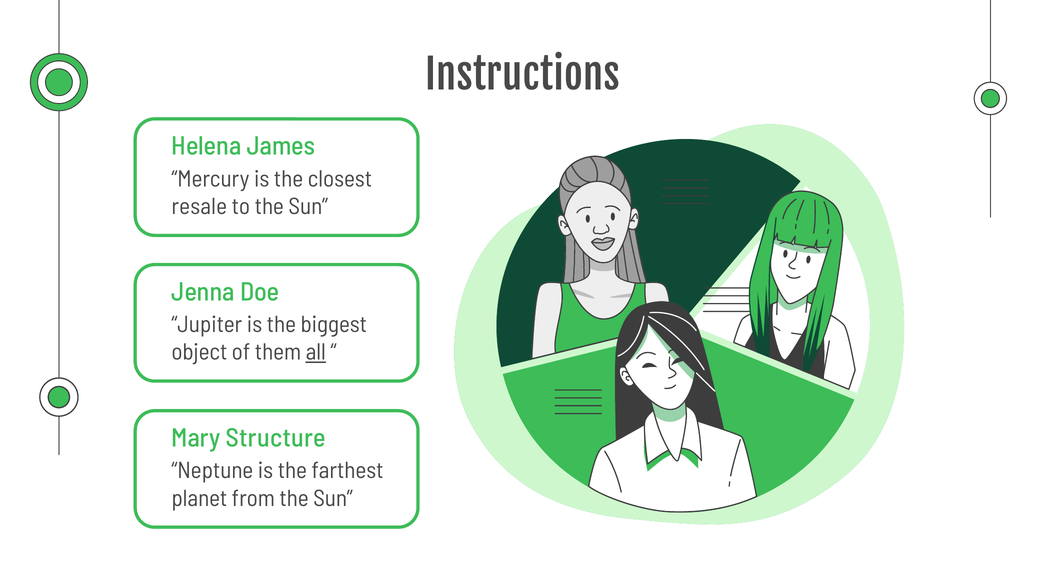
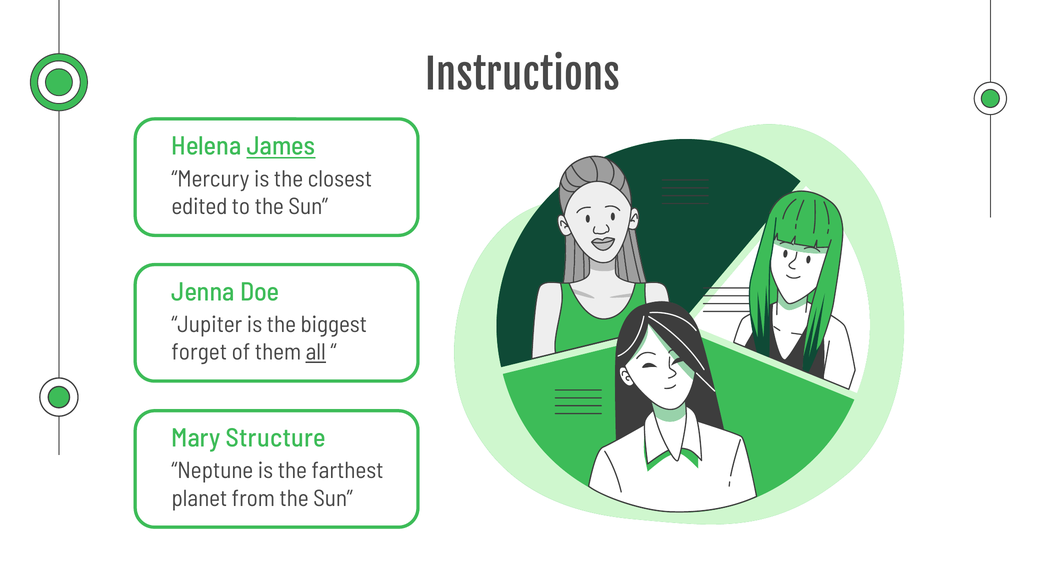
James underline: none -> present
resale: resale -> edited
object: object -> forget
